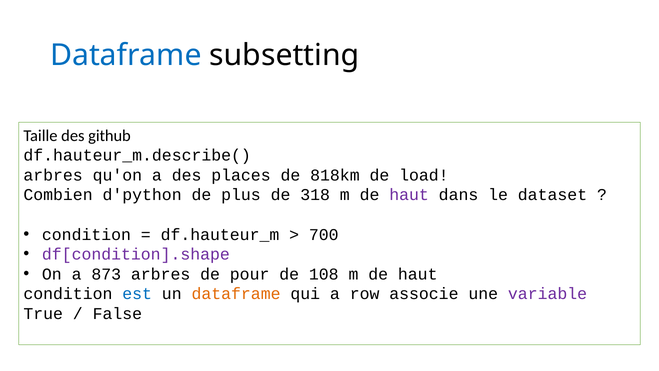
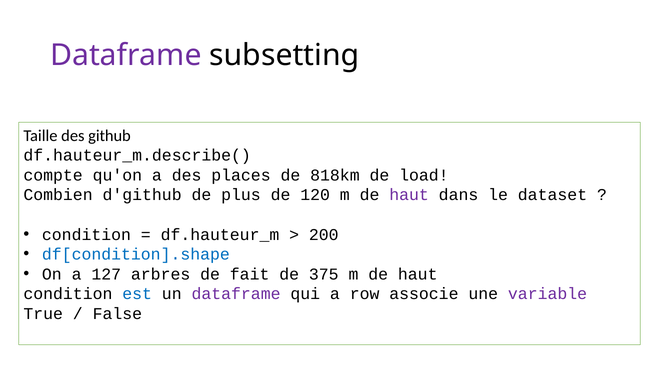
Dataframe at (126, 55) colour: blue -> purple
arbres at (53, 175): arbres -> compte
d'python: d'python -> d'github
318: 318 -> 120
700: 700 -> 200
df[condition].shape colour: purple -> blue
873: 873 -> 127
pour: pour -> fait
108: 108 -> 375
dataframe at (236, 294) colour: orange -> purple
